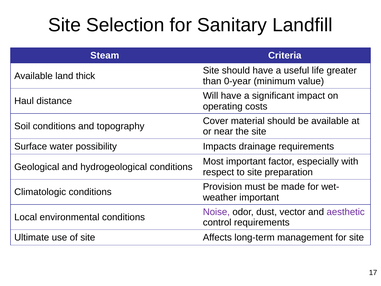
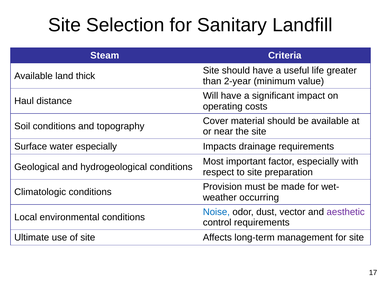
0-year: 0-year -> 2-year
water possibility: possibility -> especially
important at (259, 197): important -> occurring
Noise colour: purple -> blue
